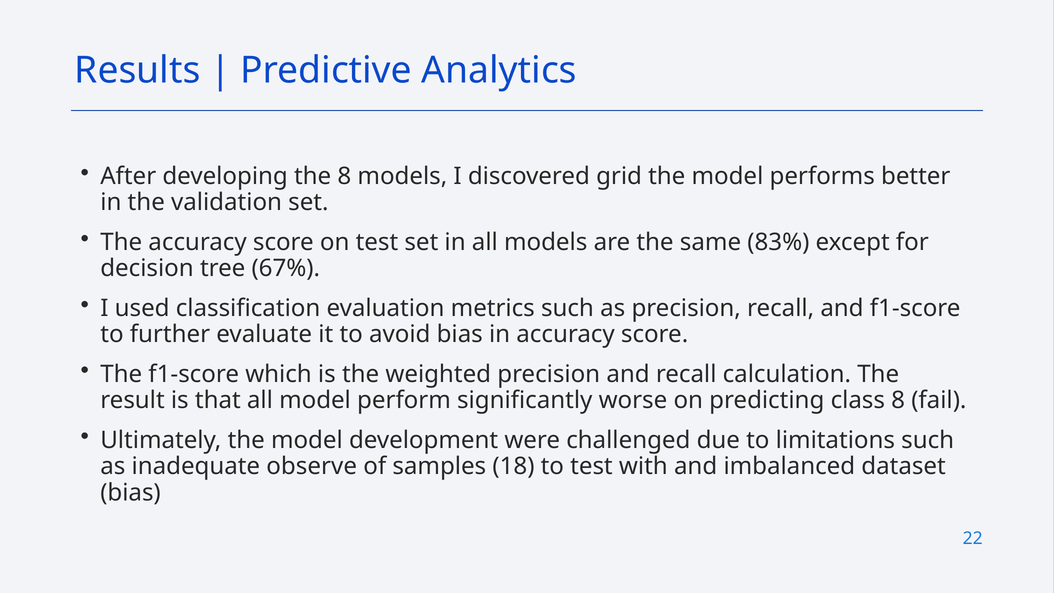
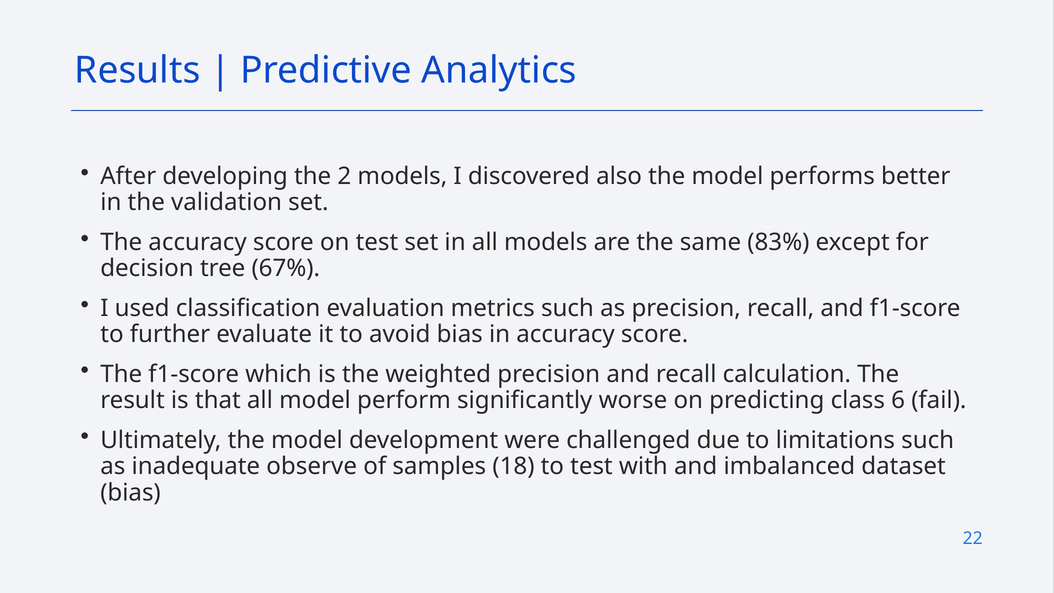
the 8: 8 -> 2
grid: grid -> also
class 8: 8 -> 6
